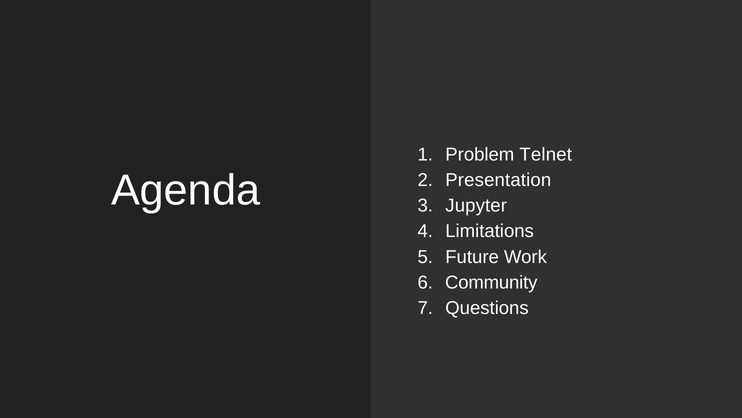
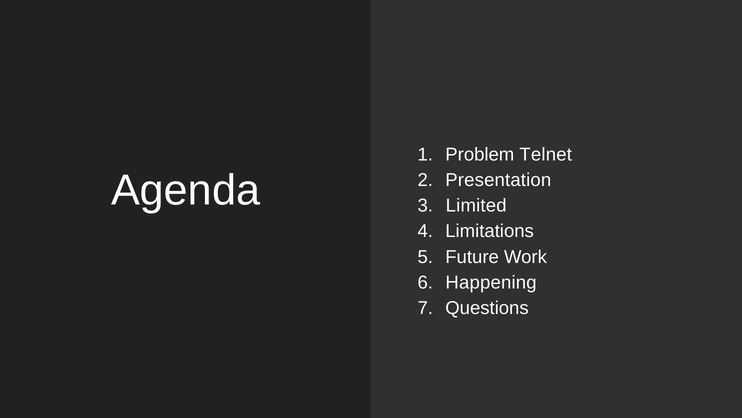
Jupyter: Jupyter -> Limited
Community: Community -> Happening
